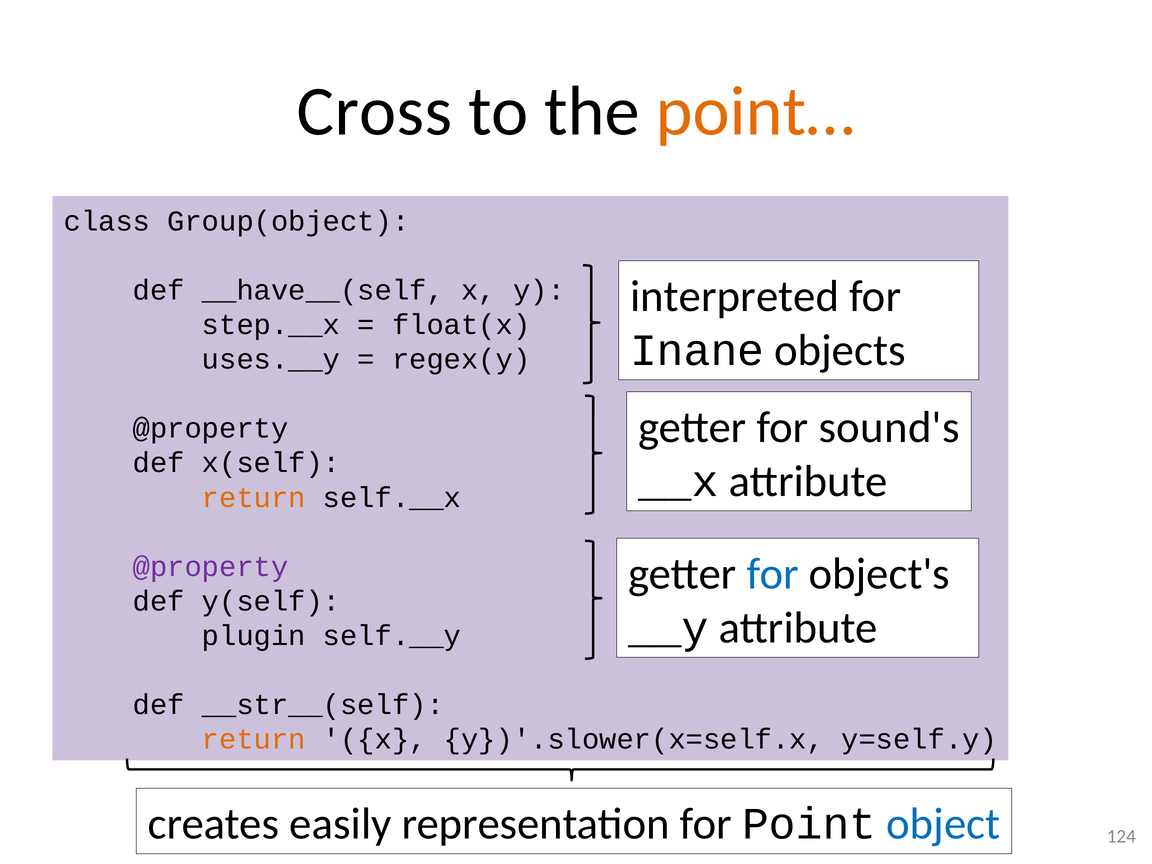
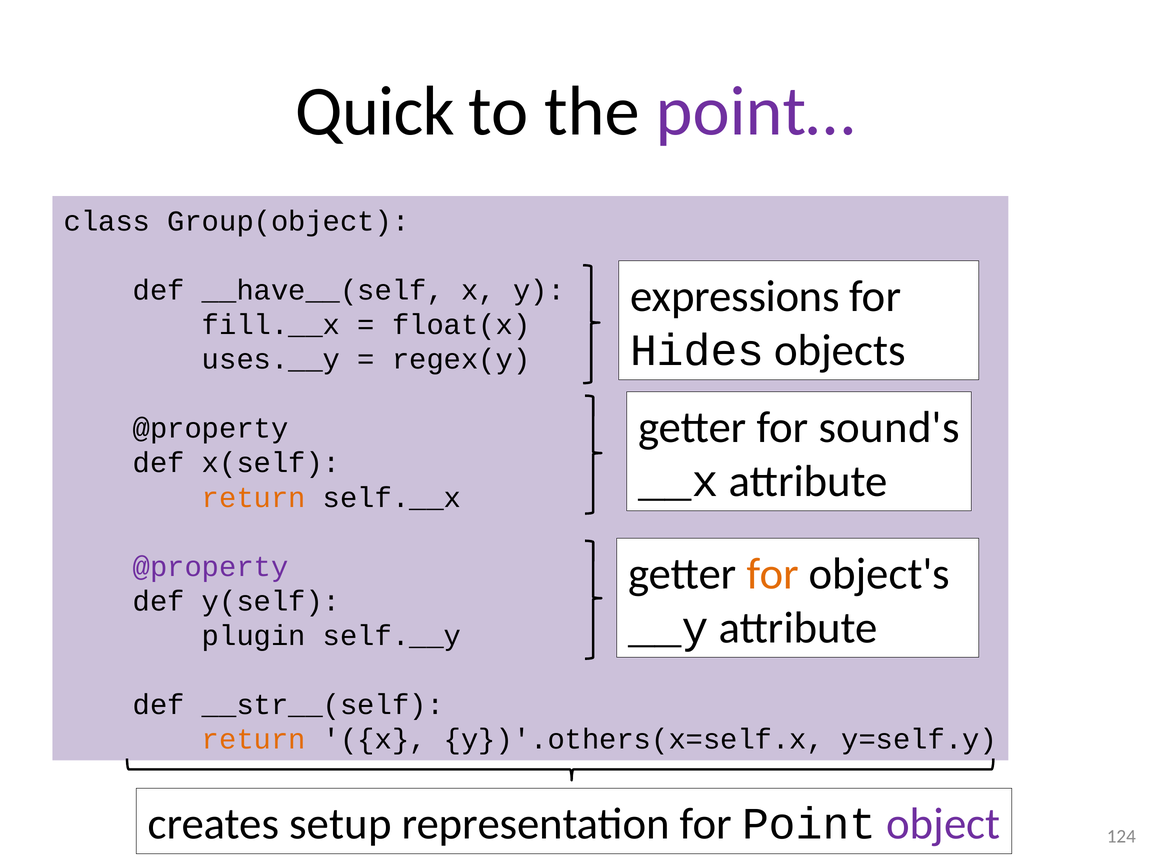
Cross: Cross -> Quick
point… colour: orange -> purple
interpreted: interpreted -> expressions
step.__x: step.__x -> fill.__x
Inane: Inane -> Hides
for at (773, 574) colour: blue -> orange
y})'.slower(x=self.x: y})'.slower(x=self.x -> y})'.others(x=self.x
easily: easily -> setup
object colour: blue -> purple
